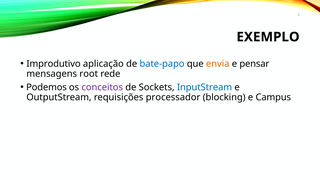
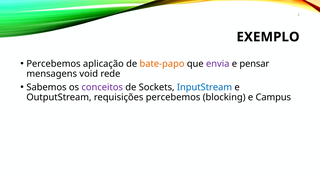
Improdutivo at (53, 64): Improdutivo -> Percebemos
bate-papo colour: blue -> orange
envia colour: orange -> purple
root: root -> void
Podemos: Podemos -> Sabemos
requisições processador: processador -> percebemos
